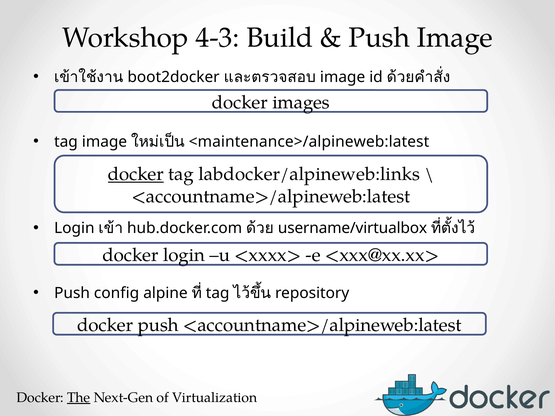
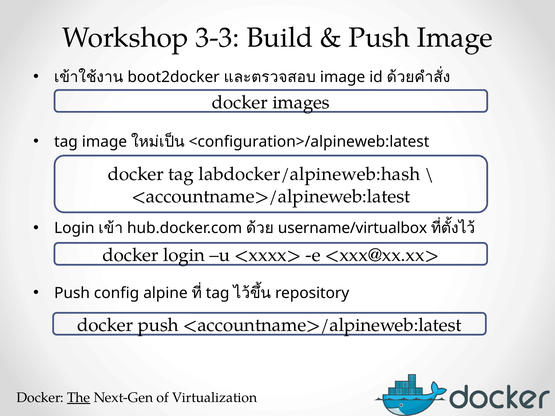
4-3: 4-3 -> 3-3
<maintenance>/alpineweb:latest: <maintenance>/alpineweb:latest -> <configuration>/alpineweb:latest
docker at (136, 174) underline: present -> none
labdocker/alpineweb:links: labdocker/alpineweb:links -> labdocker/alpineweb:hash
